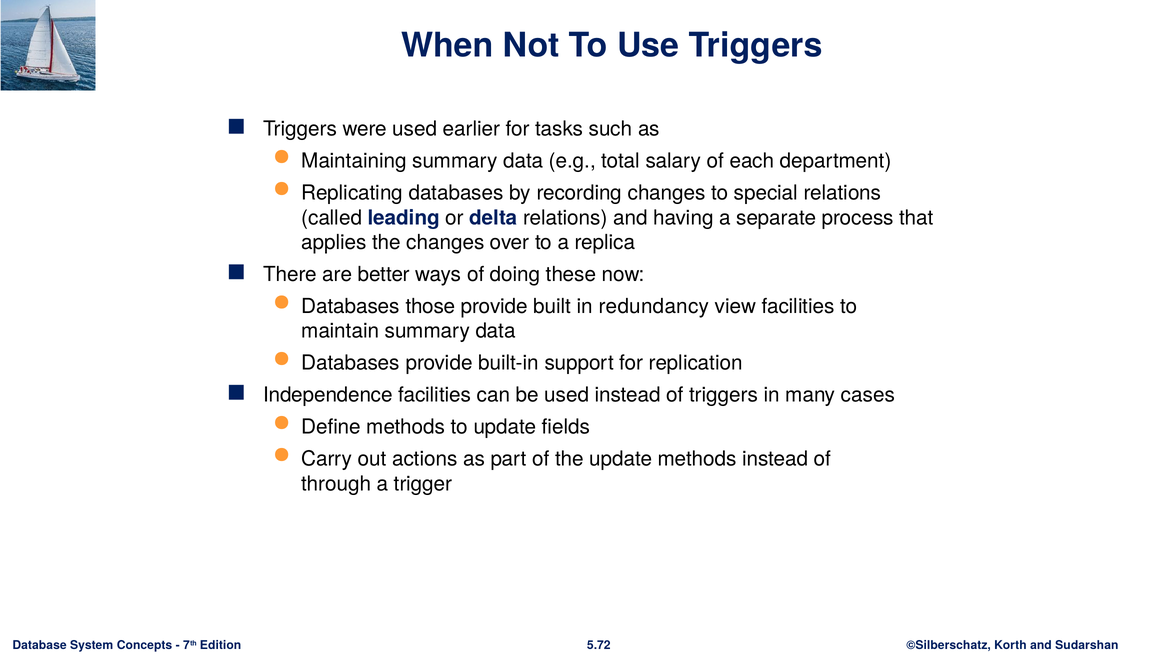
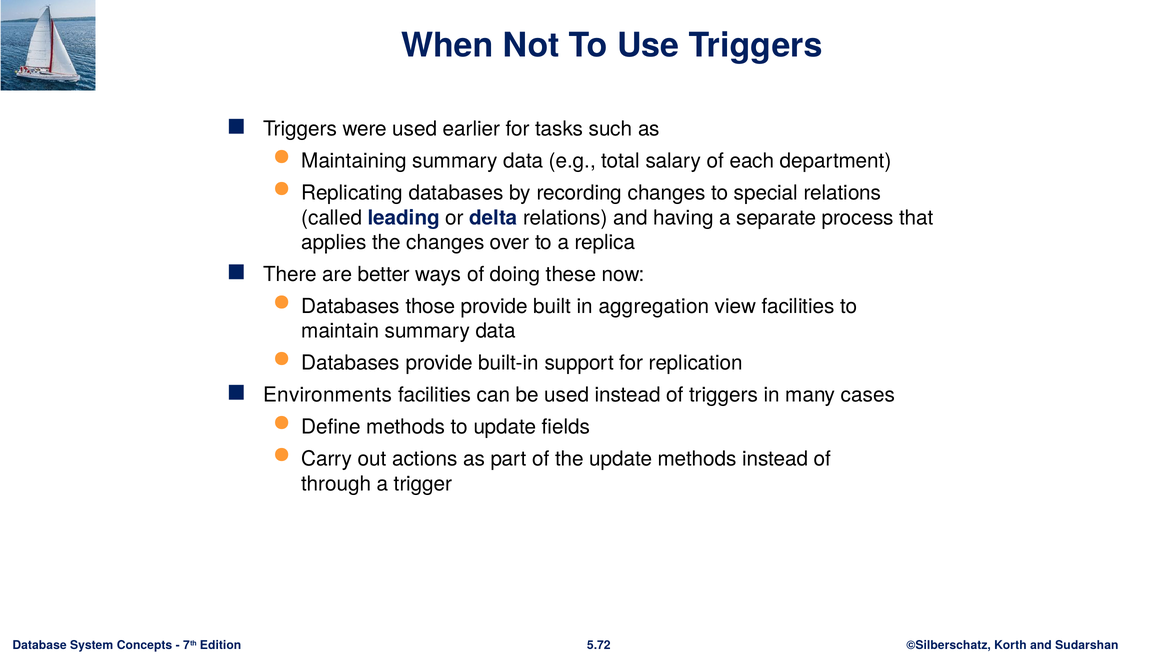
redundancy: redundancy -> aggregation
Independence: Independence -> Environments
